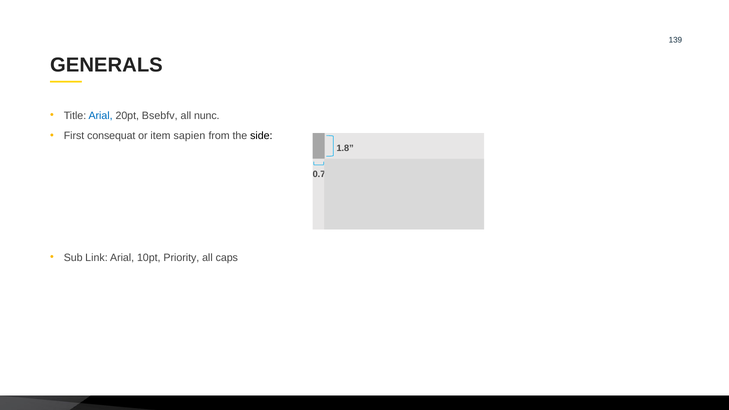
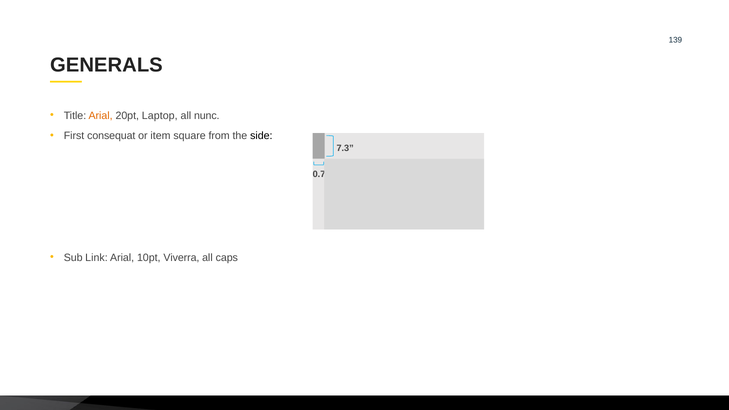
Arial at (101, 116) colour: blue -> orange
Bsebfv: Bsebfv -> Laptop
sapien: sapien -> square
1.8: 1.8 -> 7.3
Priority: Priority -> Viverra
